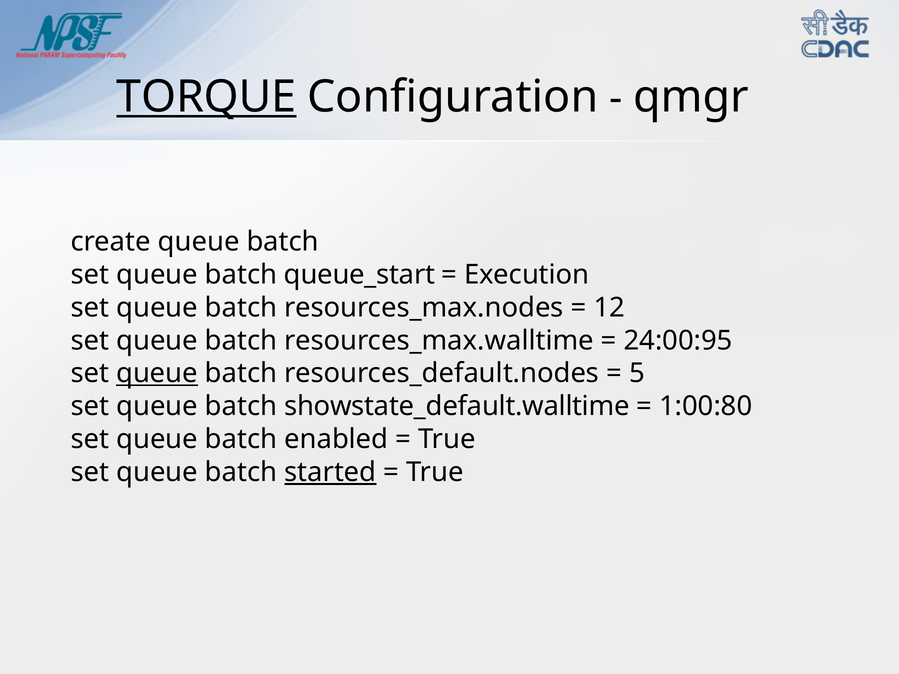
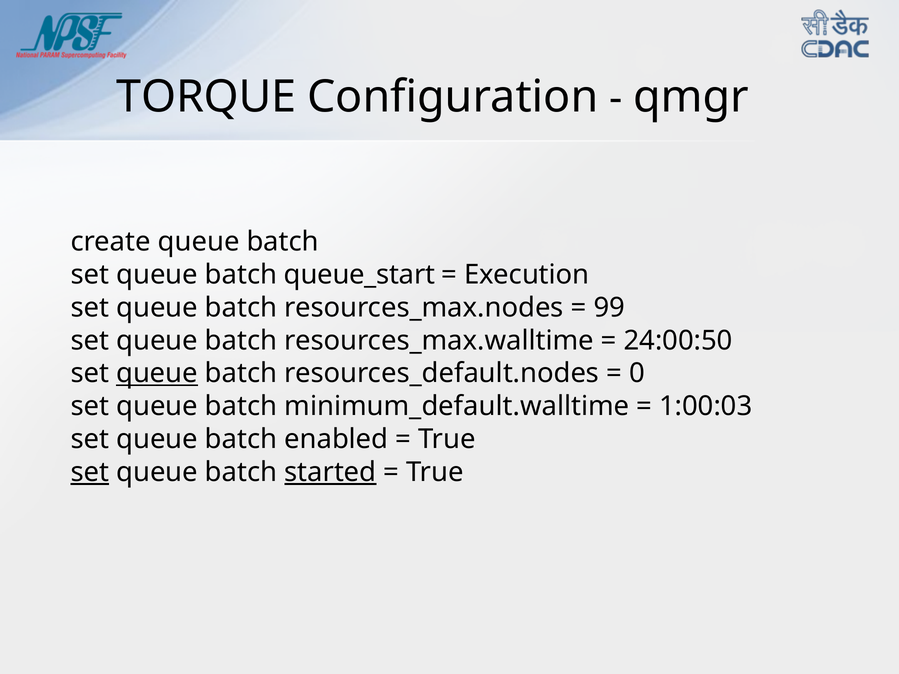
TORQUE underline: present -> none
12: 12 -> 99
24:00:95: 24:00:95 -> 24:00:50
5: 5 -> 0
showstate_default.walltime: showstate_default.walltime -> minimum_default.walltime
1:00:80: 1:00:80 -> 1:00:03
set at (90, 472) underline: none -> present
